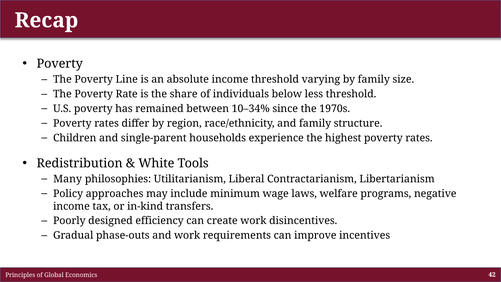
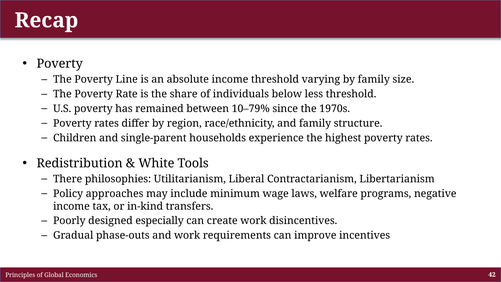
10–34%: 10–34% -> 10–79%
Many: Many -> There
efficiency: efficiency -> especially
